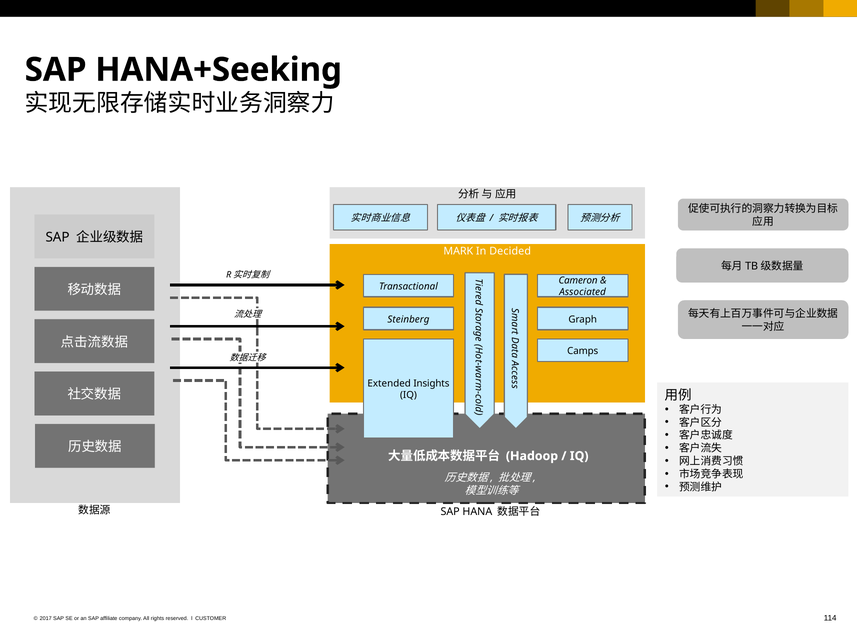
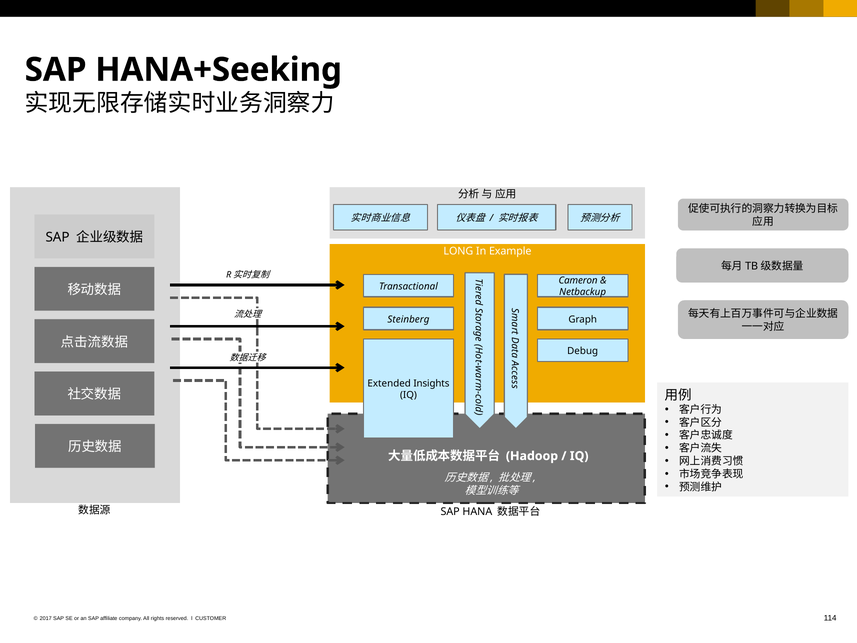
MARK: MARK -> LONG
Decided: Decided -> Example
Associated: Associated -> Netbackup
Camps: Camps -> Debug
